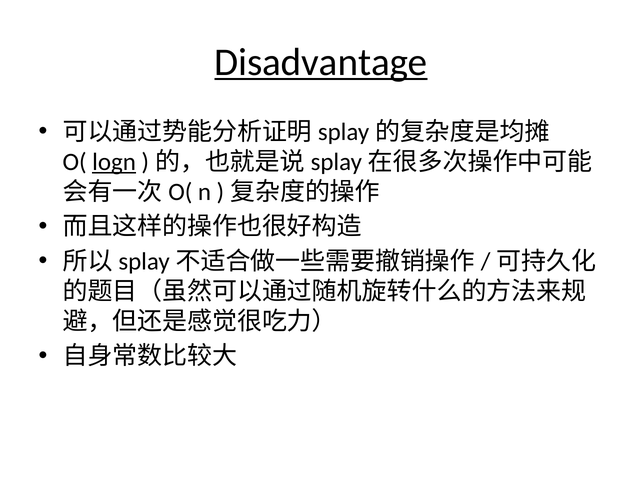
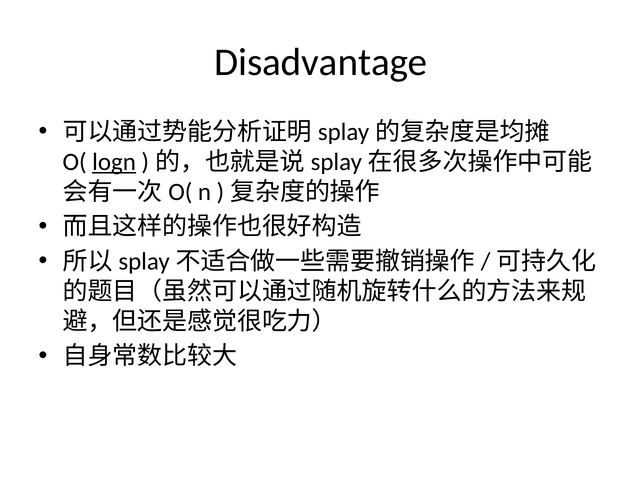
Disadvantage underline: present -> none
